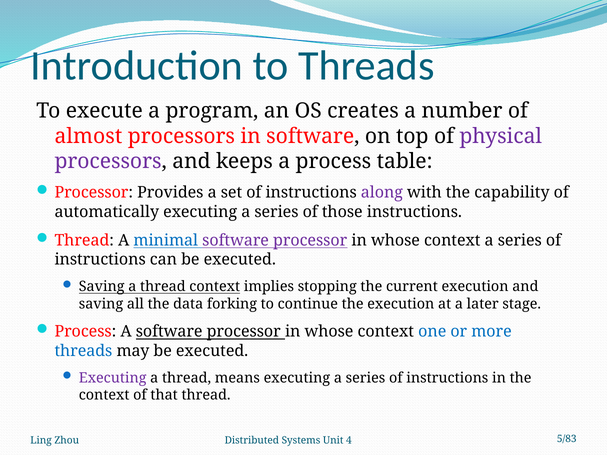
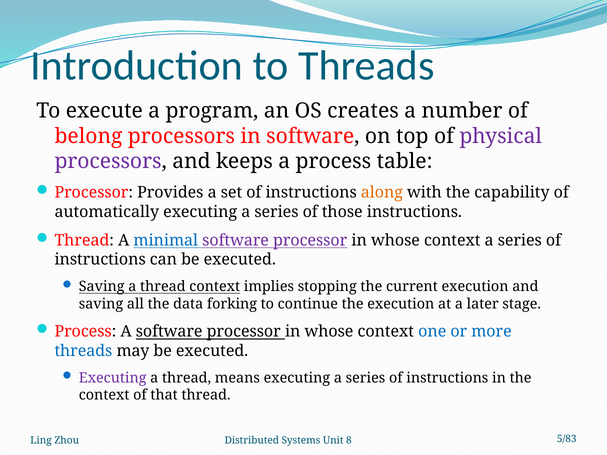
almost: almost -> belong
along colour: purple -> orange
4: 4 -> 8
